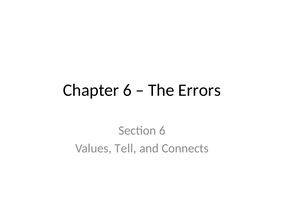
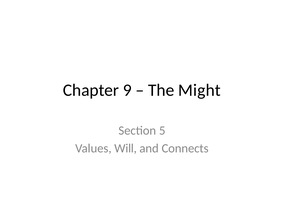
Chapter 6: 6 -> 9
Errors: Errors -> Might
Section 6: 6 -> 5
Tell: Tell -> Will
